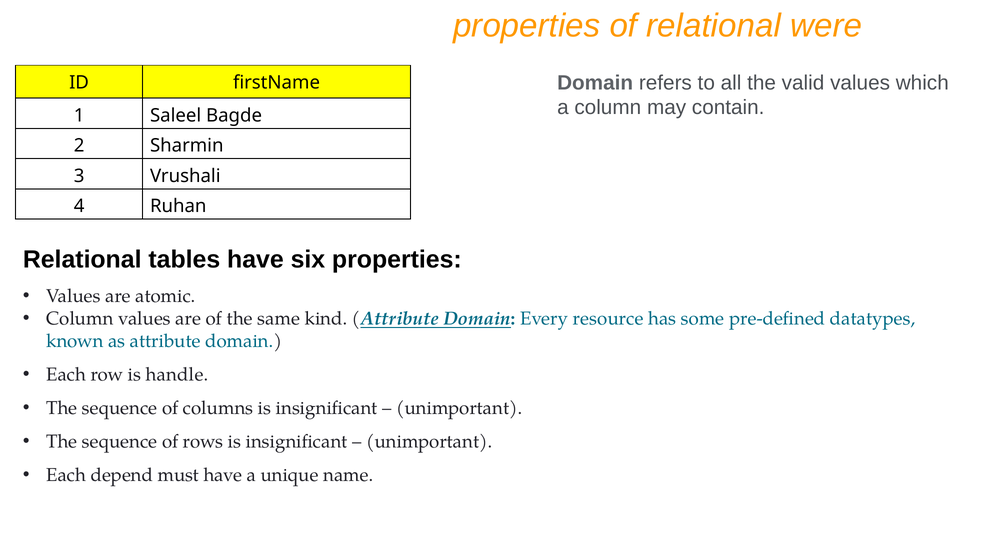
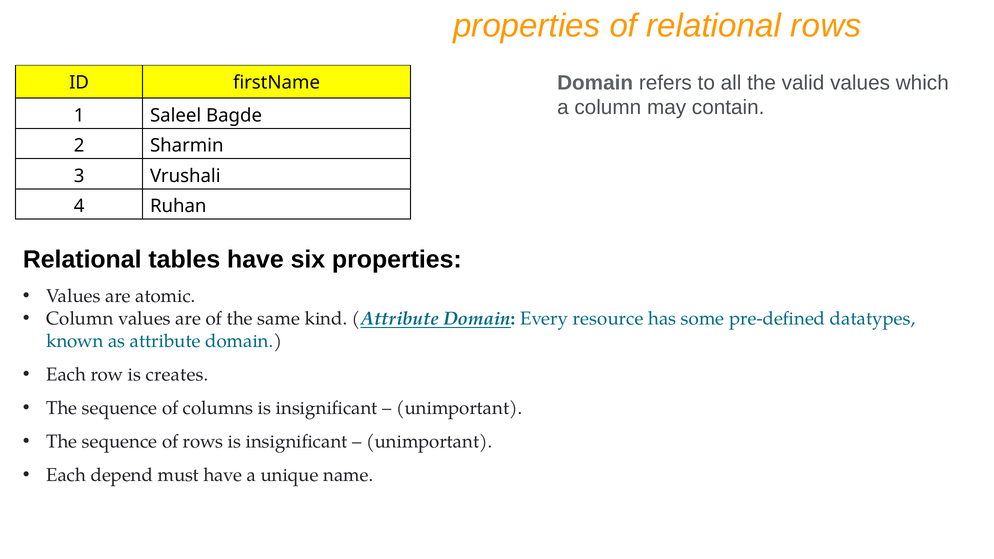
relational were: were -> rows
handle: handle -> creates
